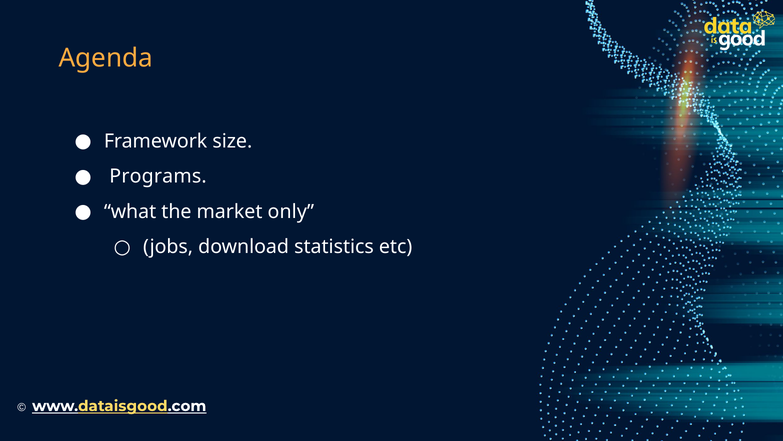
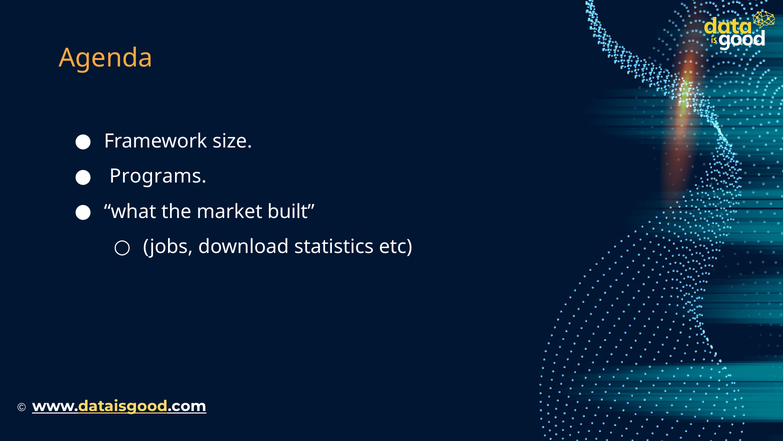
only: only -> built
